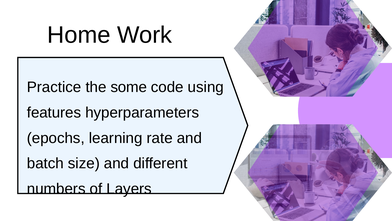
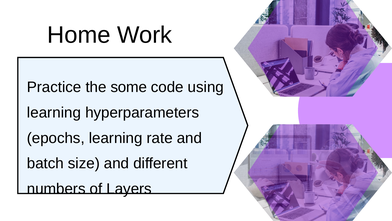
features at (54, 112): features -> learning
